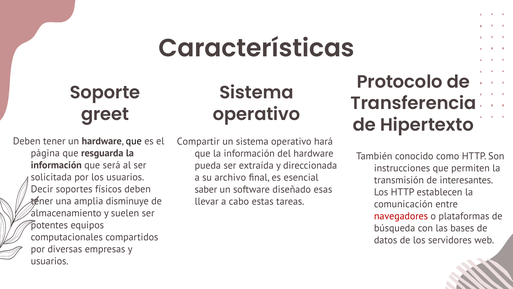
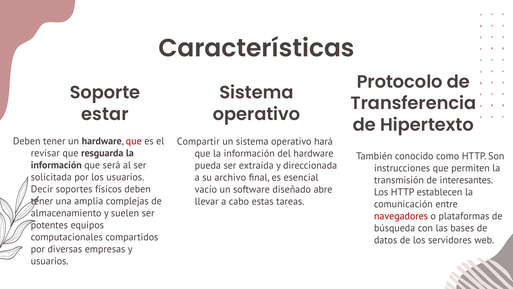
greet: greet -> estar
que at (134, 141) colour: black -> red
página: página -> revisar
saber: saber -> vacío
esas: esas -> abre
disminuye: disminuye -> complejas
